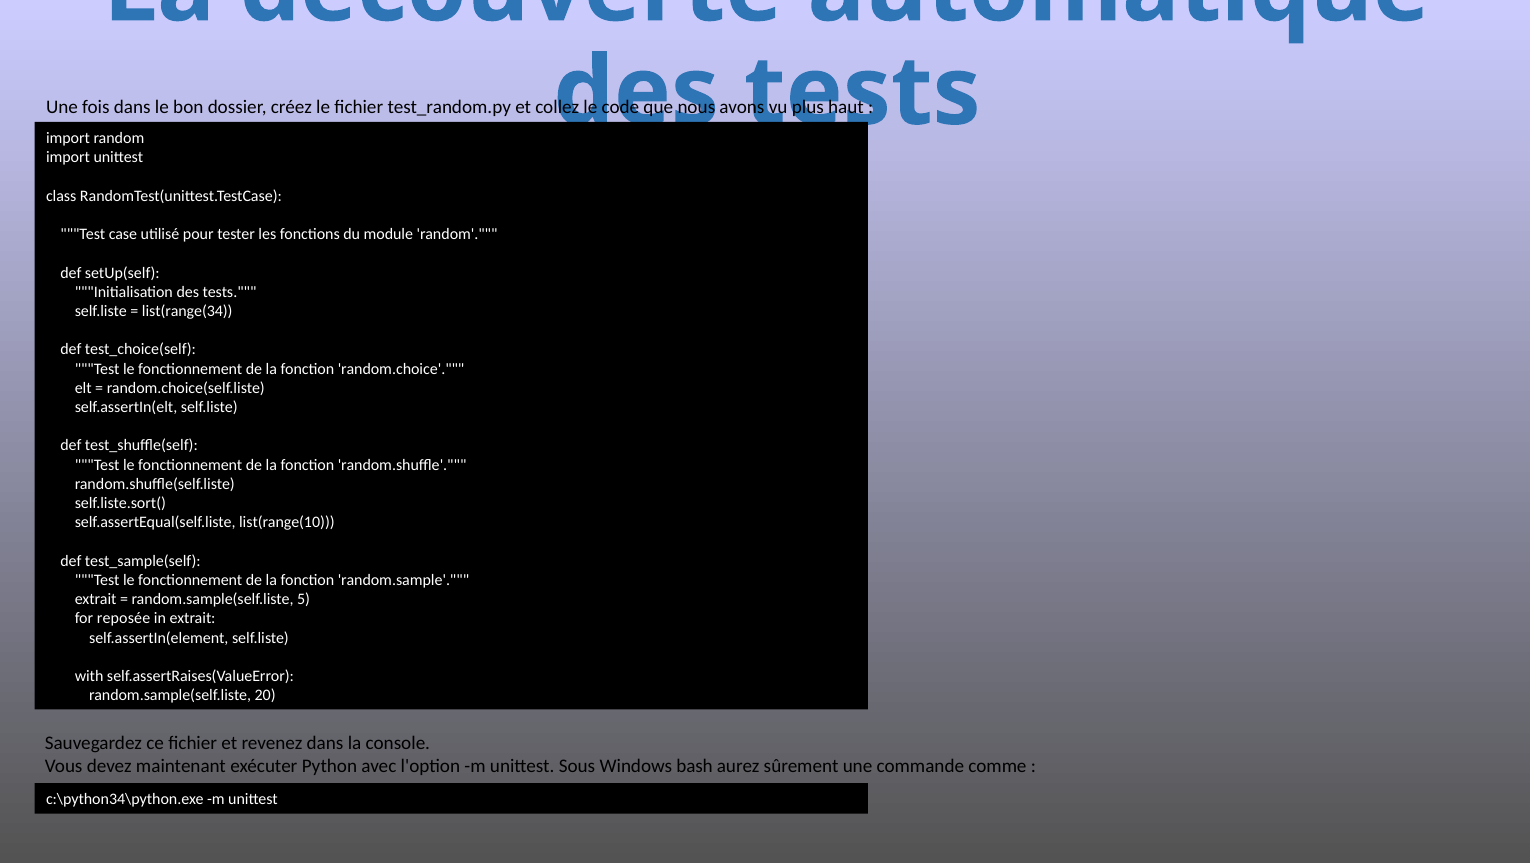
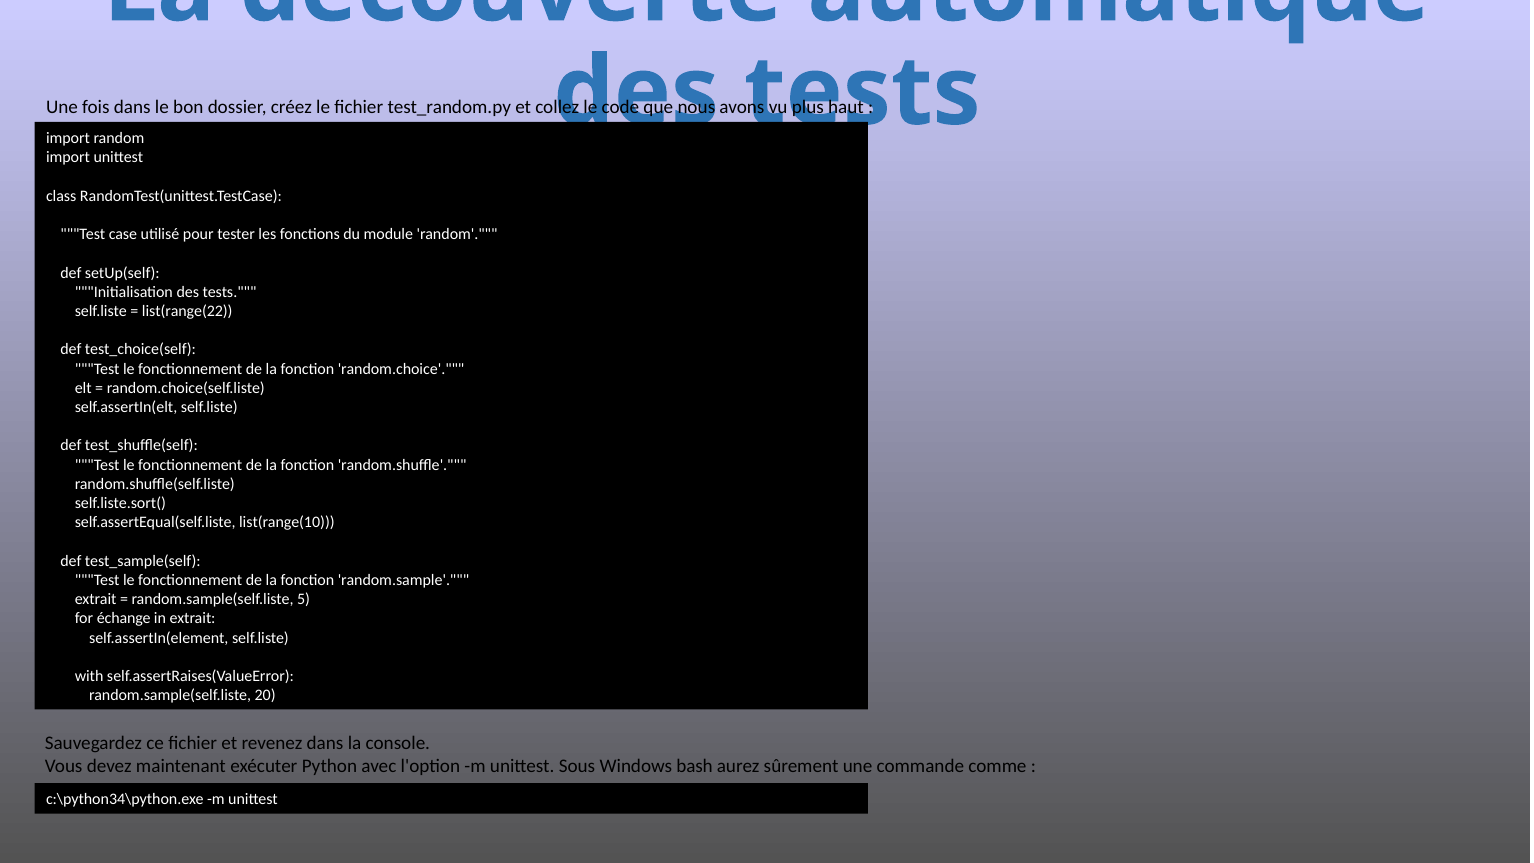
list(range(34: list(range(34 -> list(range(22
reposée: reposée -> échange
